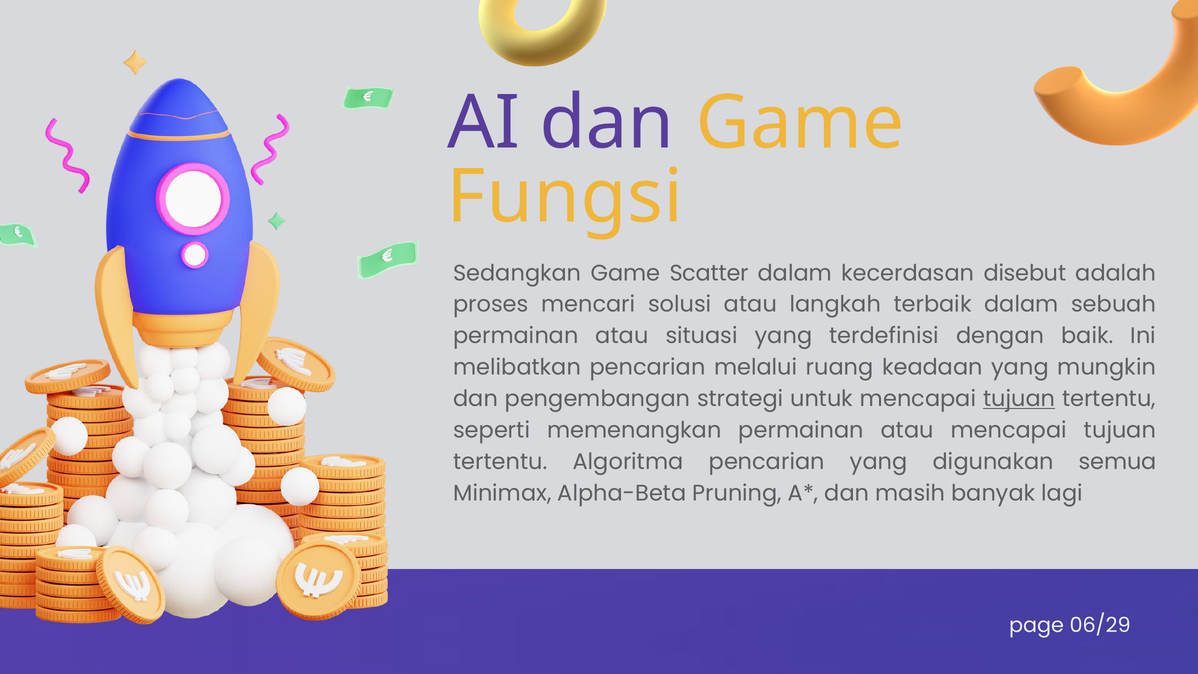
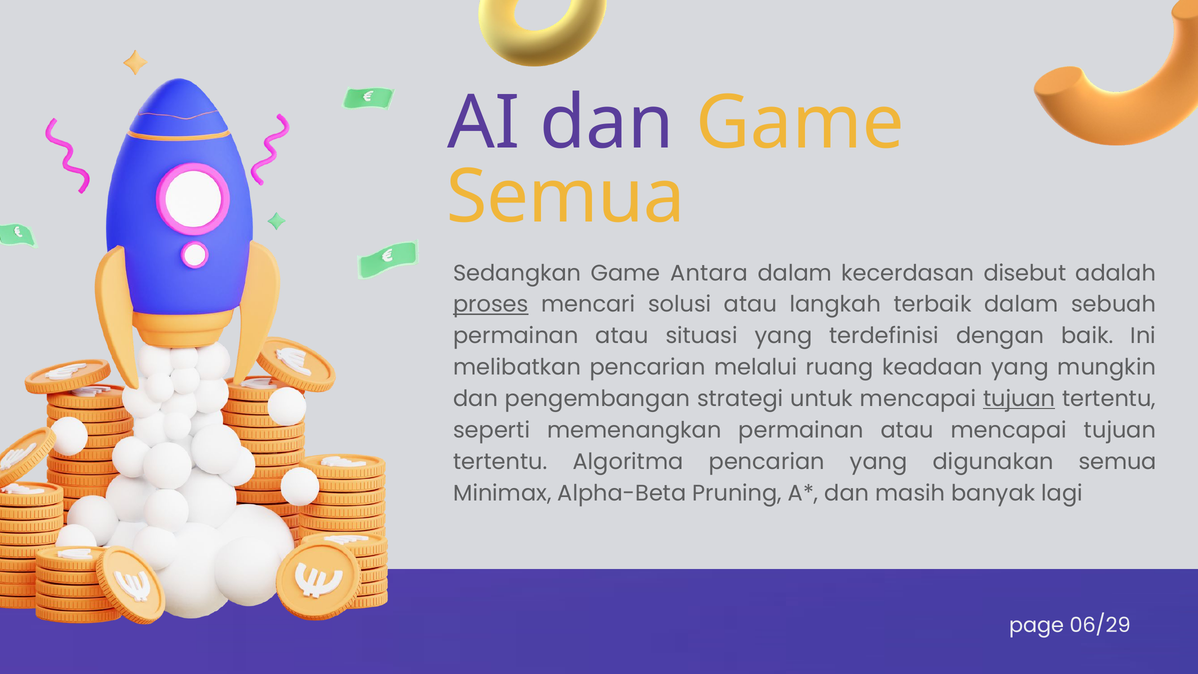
Fungsi at (565, 197): Fungsi -> Semua
Scatter: Scatter -> Antara
proses underline: none -> present
